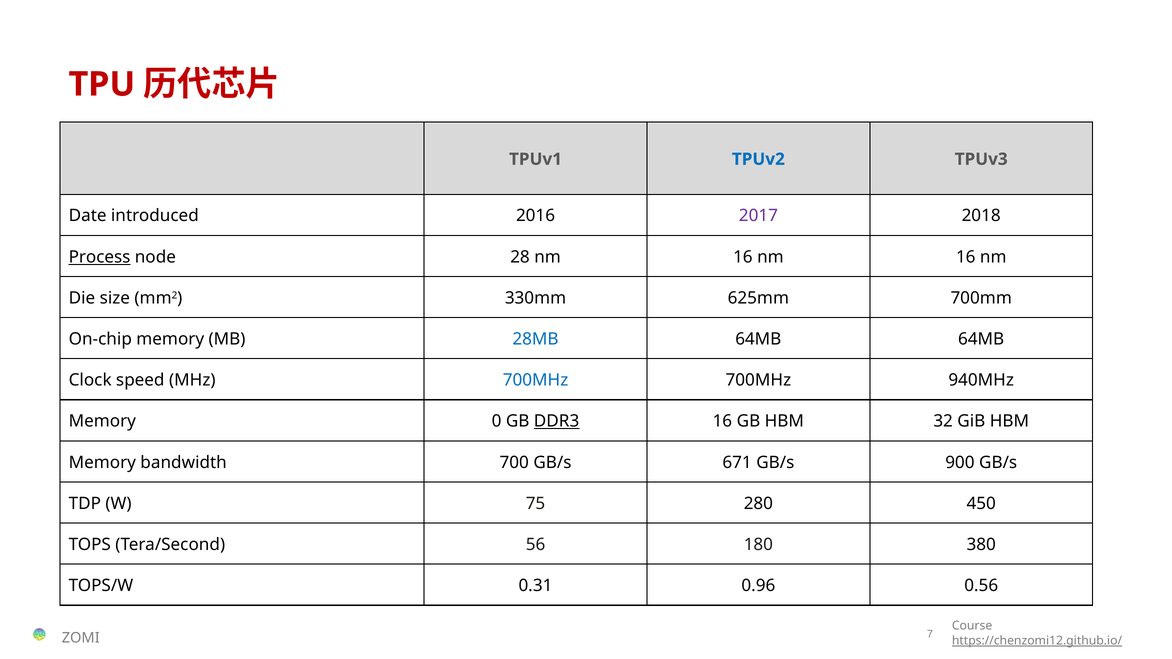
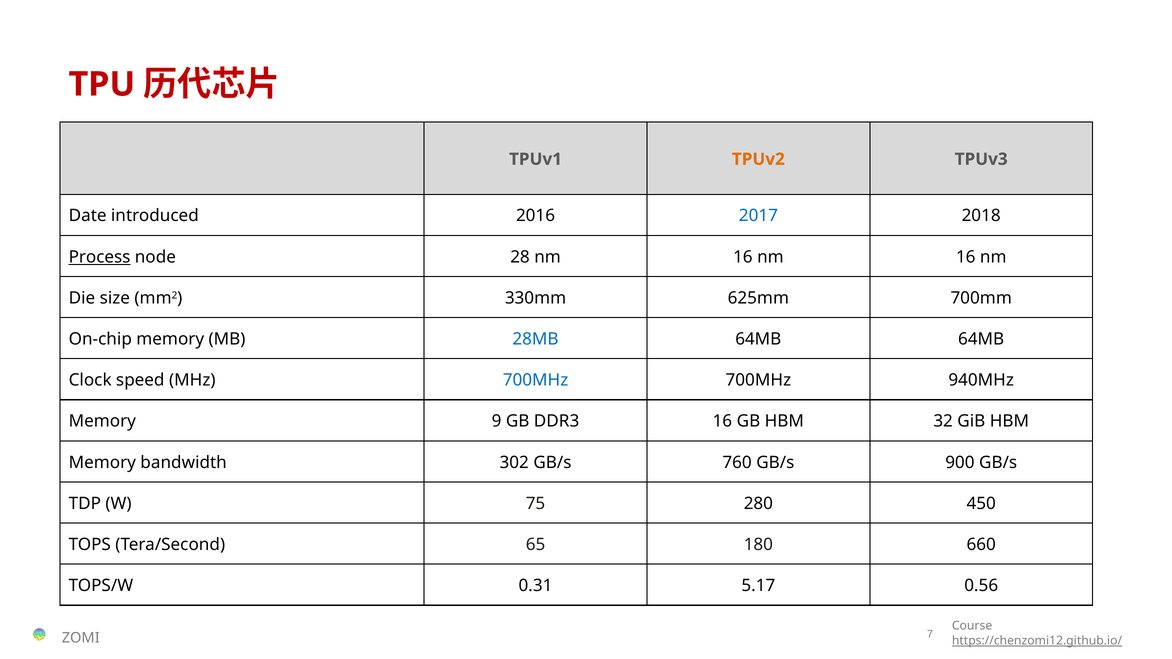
TPUv2 colour: blue -> orange
2017 colour: purple -> blue
0: 0 -> 9
DDR3 underline: present -> none
700: 700 -> 302
671: 671 -> 760
56: 56 -> 65
380: 380 -> 660
0.96: 0.96 -> 5.17
